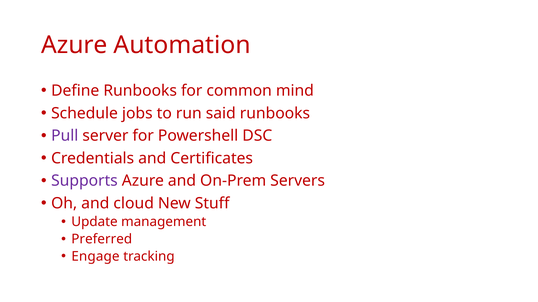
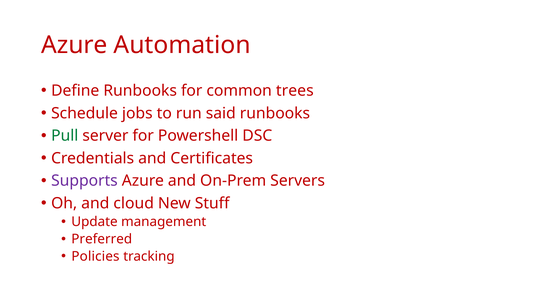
mind: mind -> trees
Pull colour: purple -> green
Engage: Engage -> Policies
